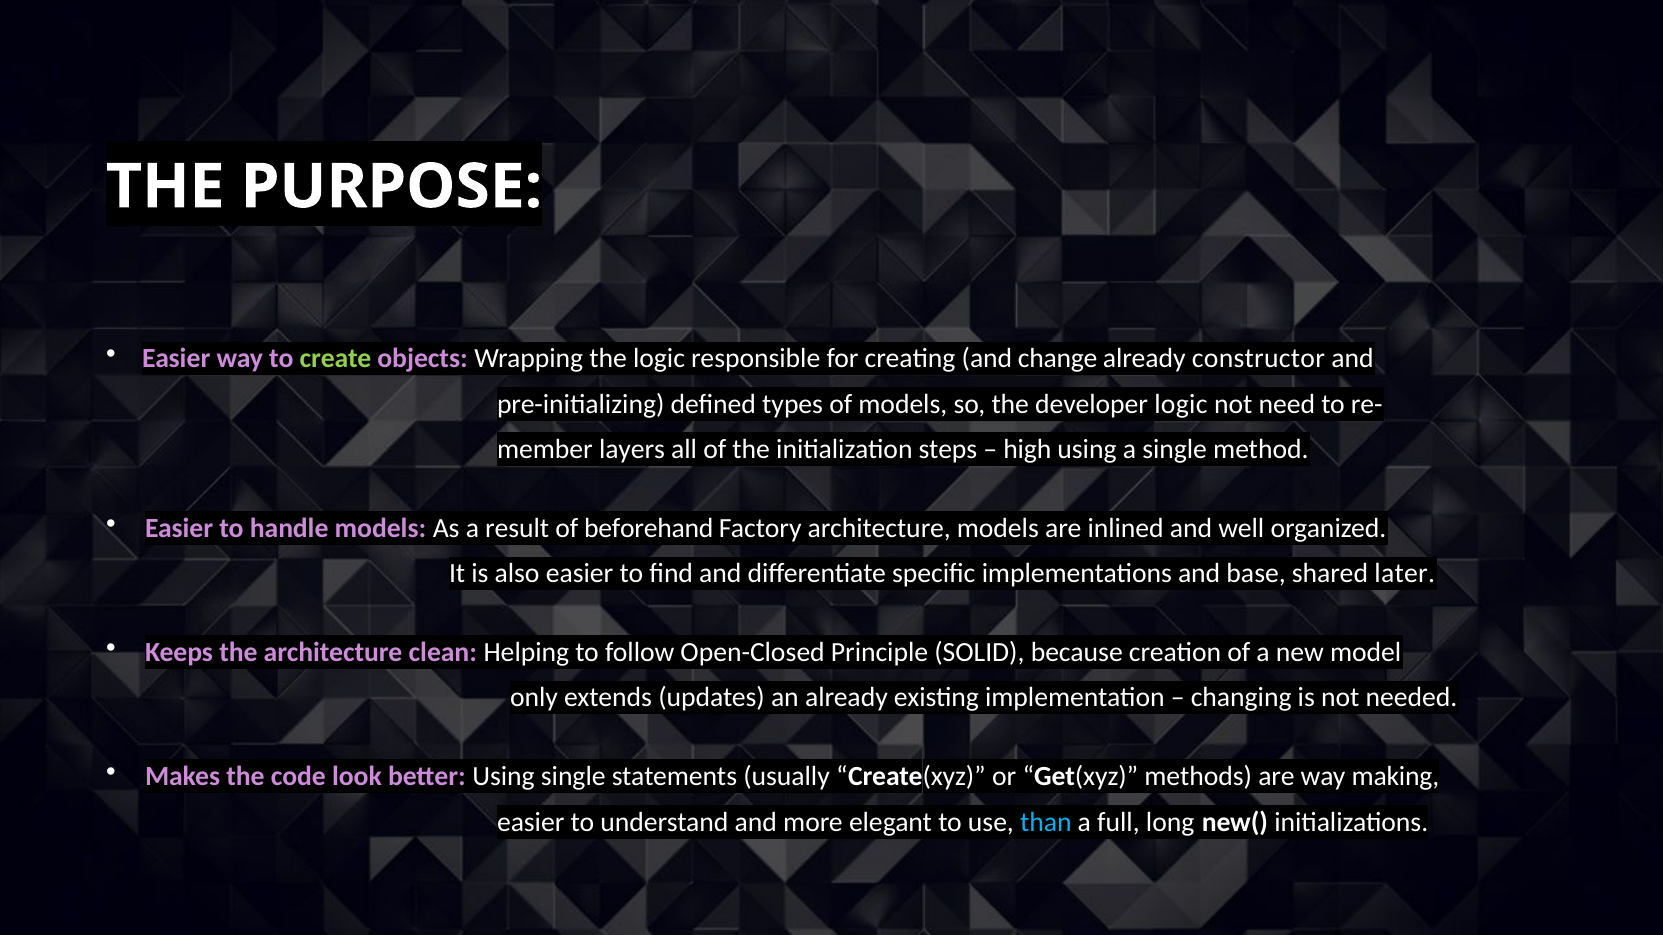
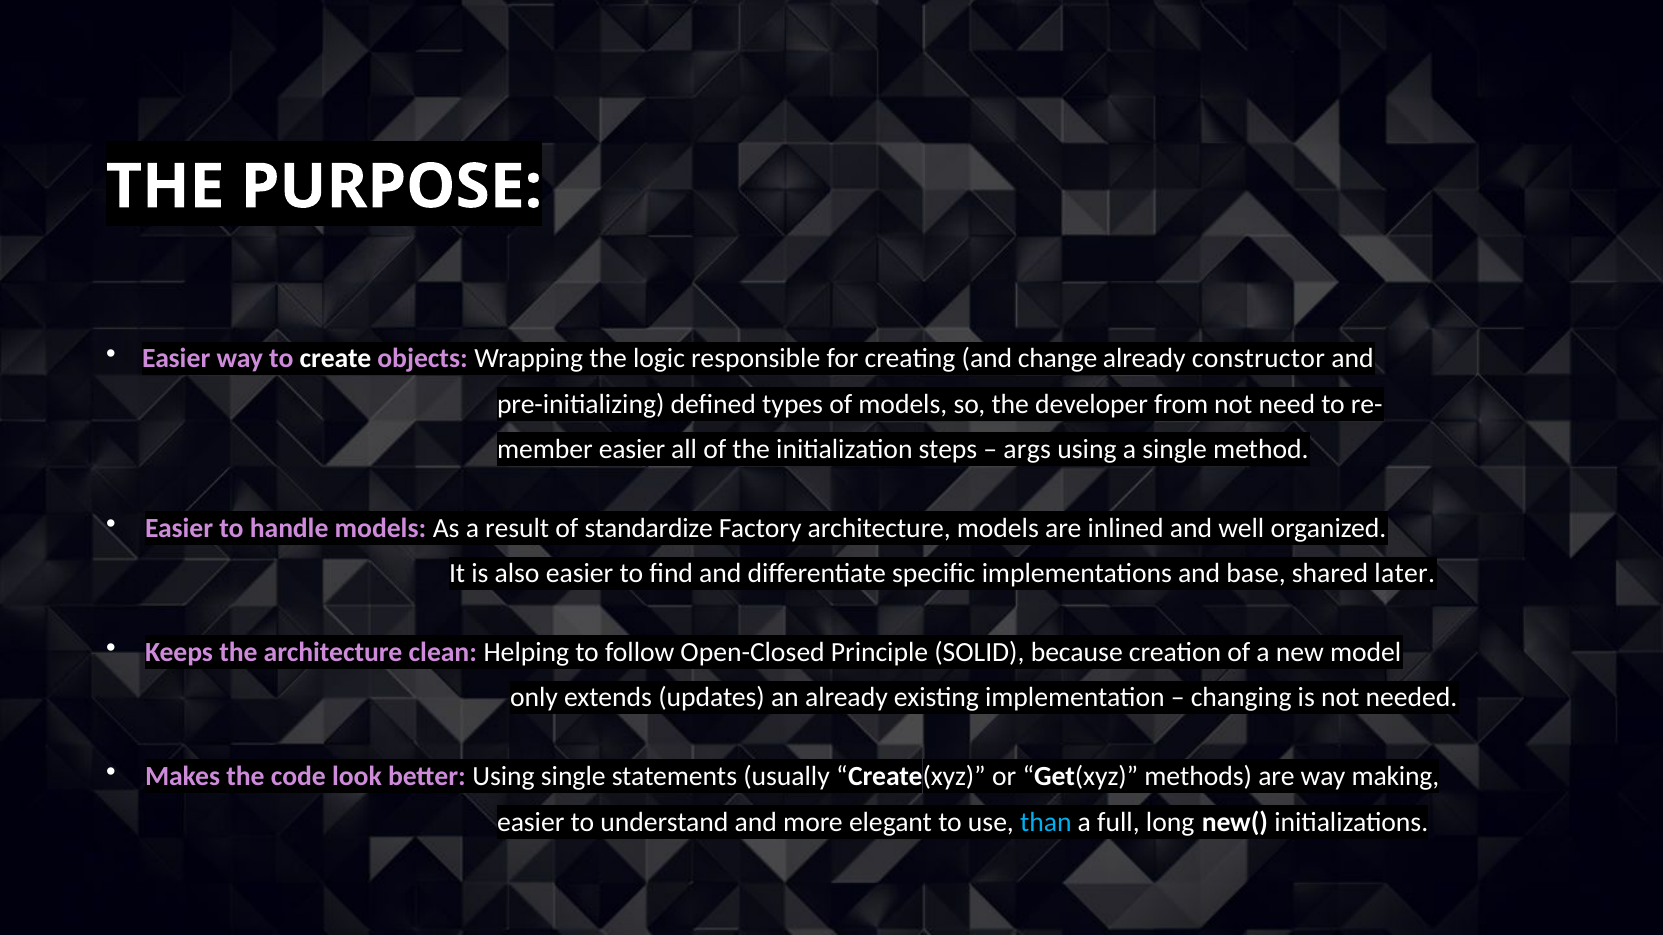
create colour: light green -> white
developer logic: logic -> from
member layers: layers -> easier
high: high -> args
beforehand: beforehand -> standardize
